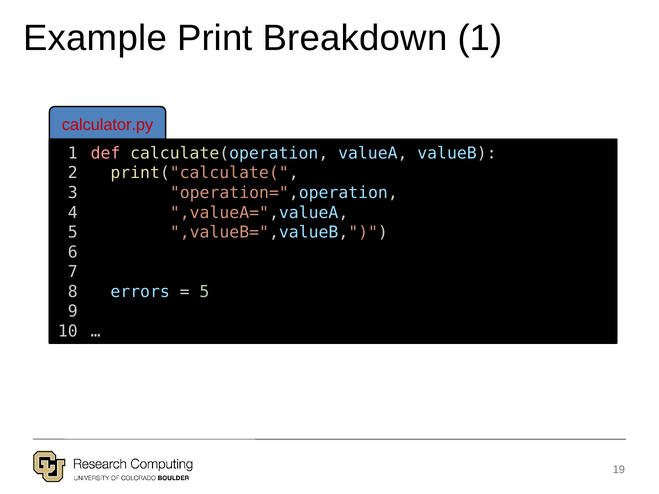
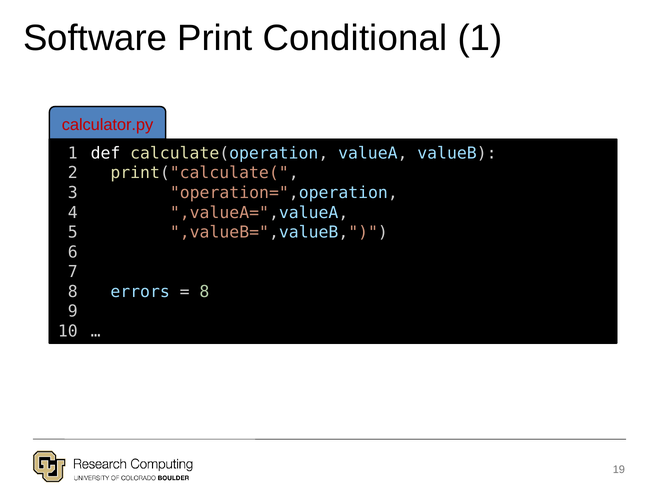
Example: Example -> Software
Breakdown: Breakdown -> Conditional
def colour: pink -> white
5 at (204, 292): 5 -> 8
